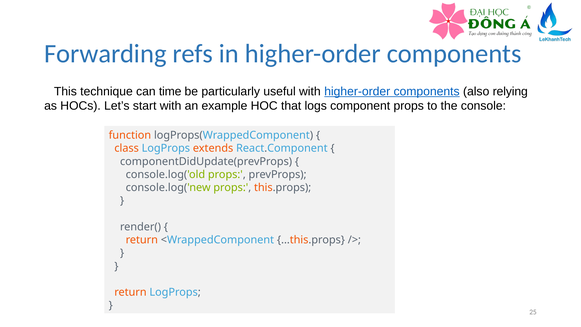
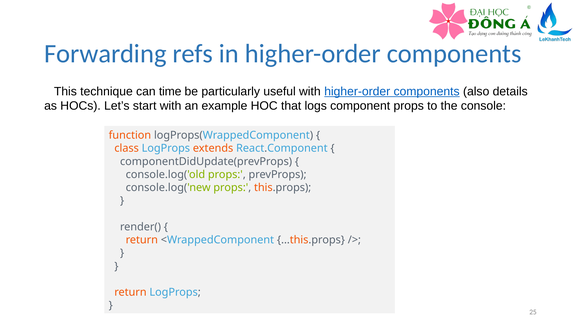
relying: relying -> details
